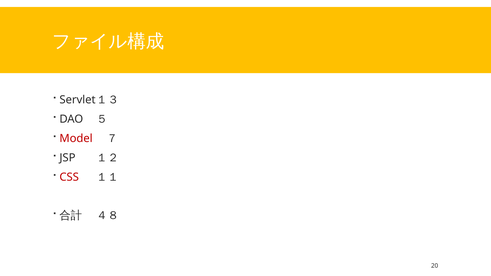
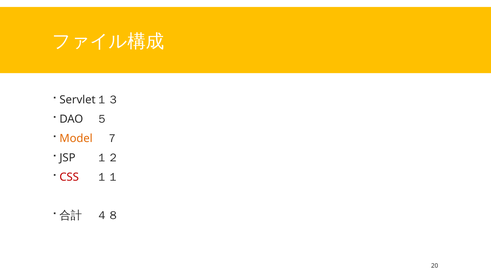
Model colour: red -> orange
